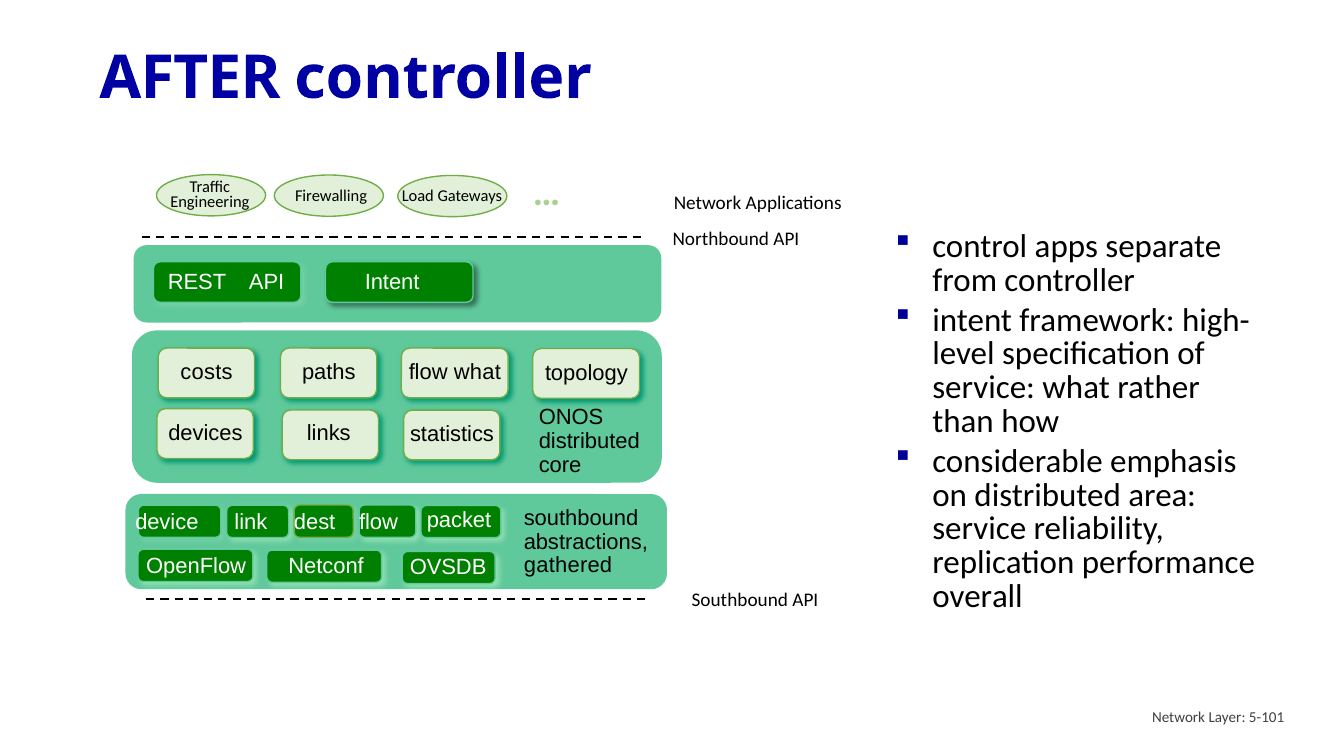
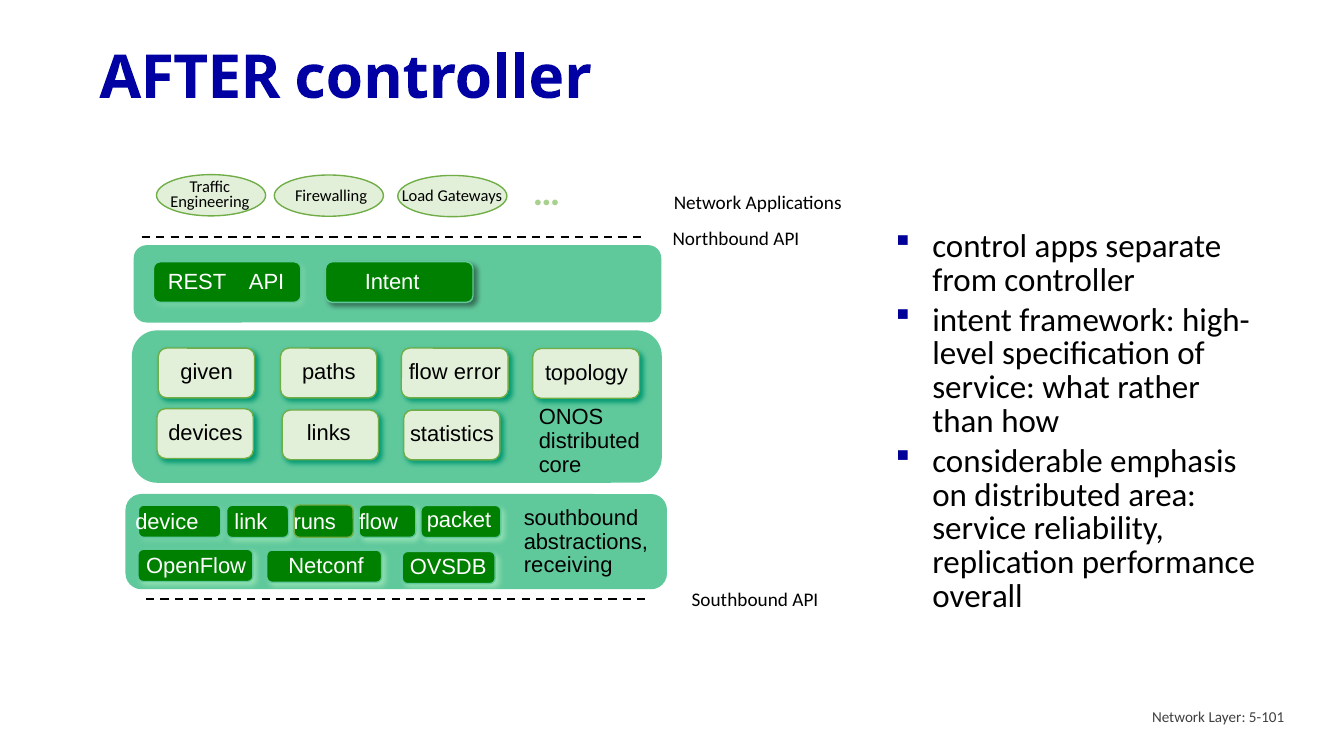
costs: costs -> given
flow what: what -> error
dest: dest -> runs
gathered: gathered -> receiving
